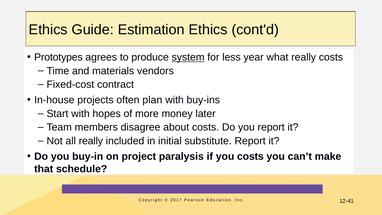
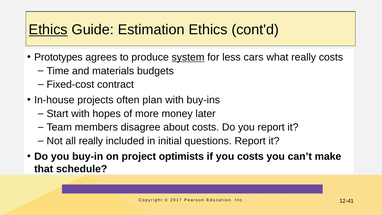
Ethics at (48, 30) underline: none -> present
year: year -> cars
vendors: vendors -> budgets
substitute: substitute -> questions
paralysis: paralysis -> optimists
